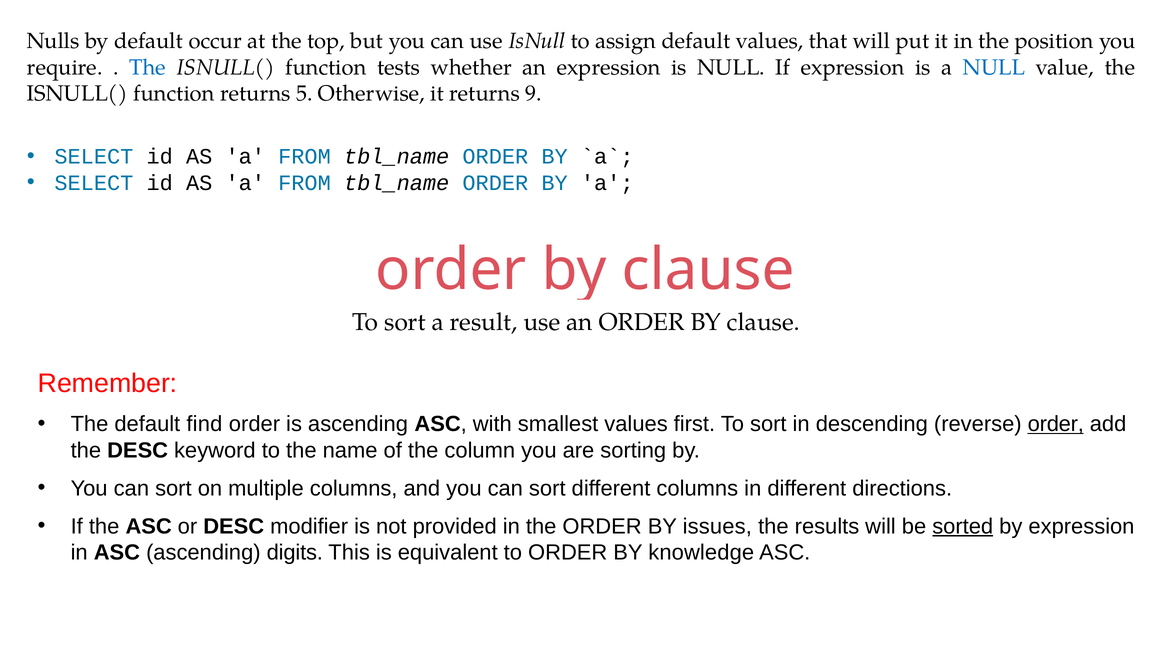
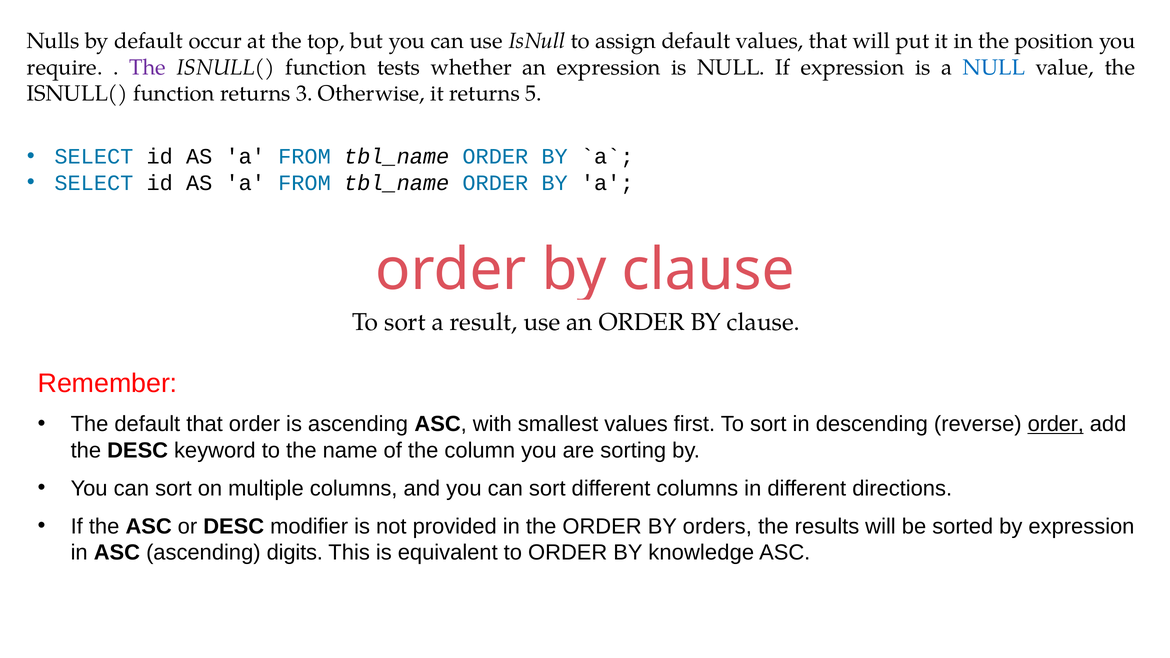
The at (148, 67) colour: blue -> purple
5: 5 -> 3
9: 9 -> 5
default find: find -> that
issues: issues -> orders
sorted underline: present -> none
